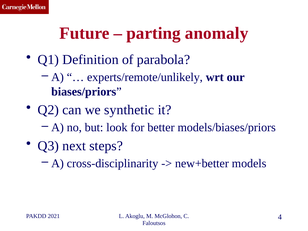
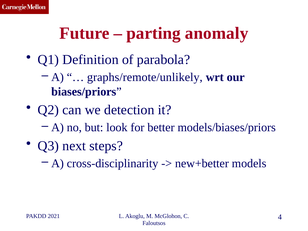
experts/remote/unlikely: experts/remote/unlikely -> graphs/remote/unlikely
synthetic: synthetic -> detection
